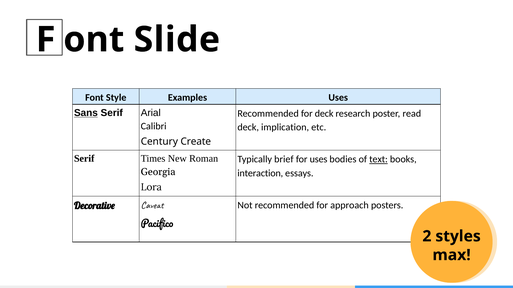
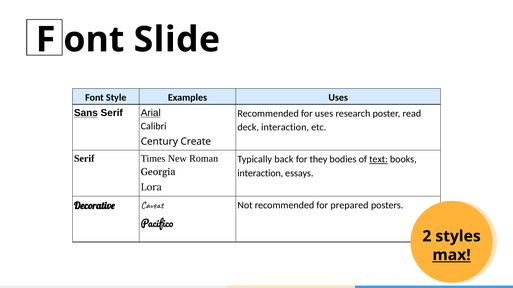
Arial underline: none -> present
for deck: deck -> uses
deck implication: implication -> interaction
brief: brief -> back
for uses: uses -> they
approach: approach -> prepared
max underline: none -> present
